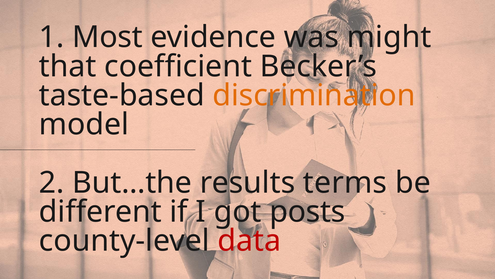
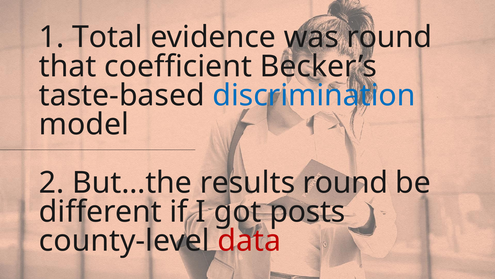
Most: Most -> Total
was might: might -> round
discrimination colour: orange -> blue
results terms: terms -> round
